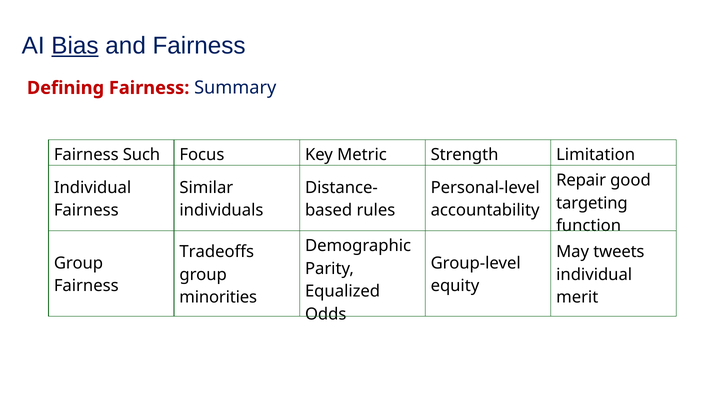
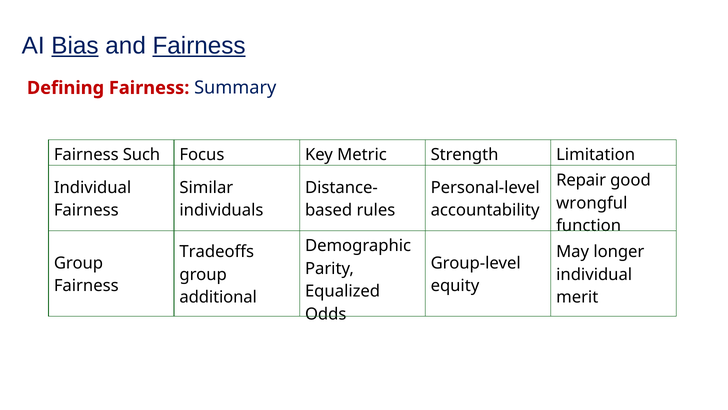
Fairness at (199, 46) underline: none -> present
targeting: targeting -> wrongful
tweets: tweets -> longer
minorities: minorities -> additional
